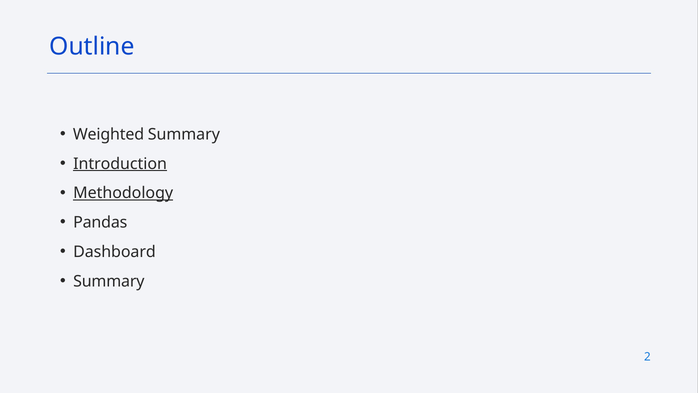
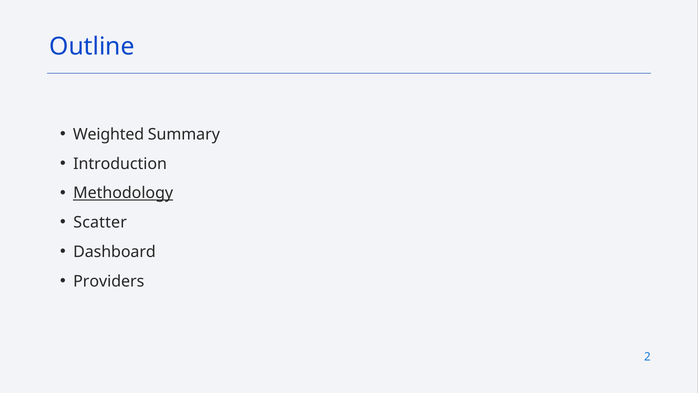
Introduction underline: present -> none
Pandas: Pandas -> Scatter
Summary at (109, 281): Summary -> Providers
